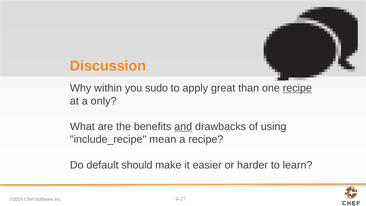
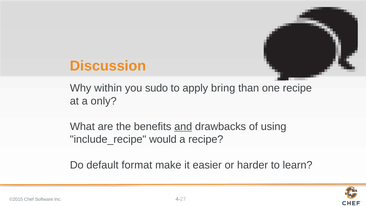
great: great -> bring
recipe at (297, 88) underline: present -> none
mean: mean -> would
should: should -> format
